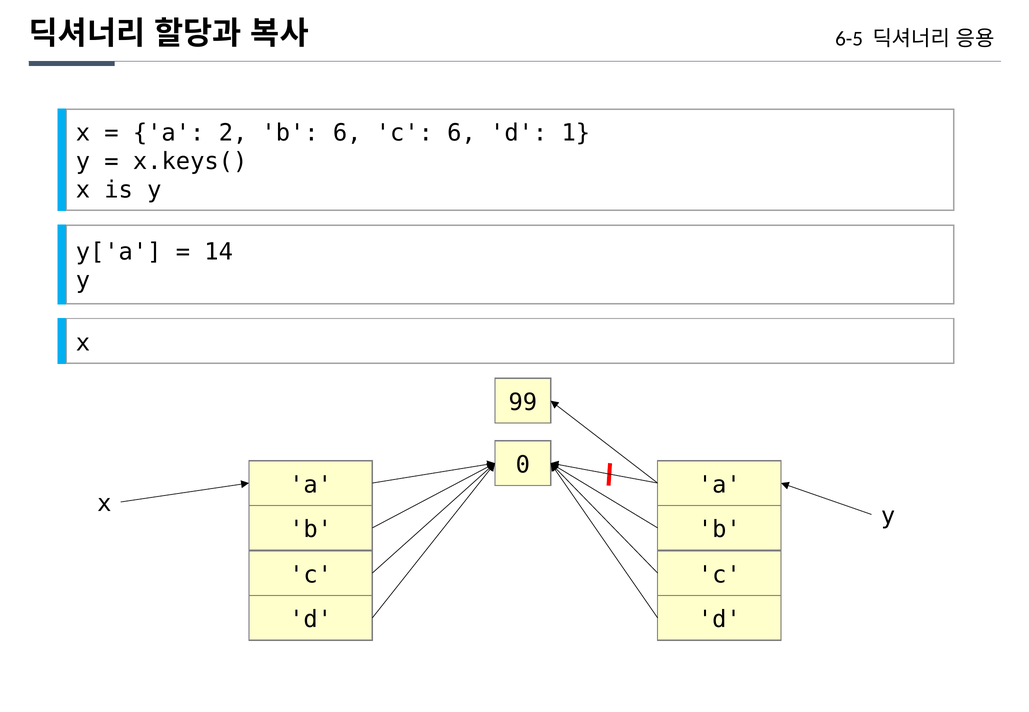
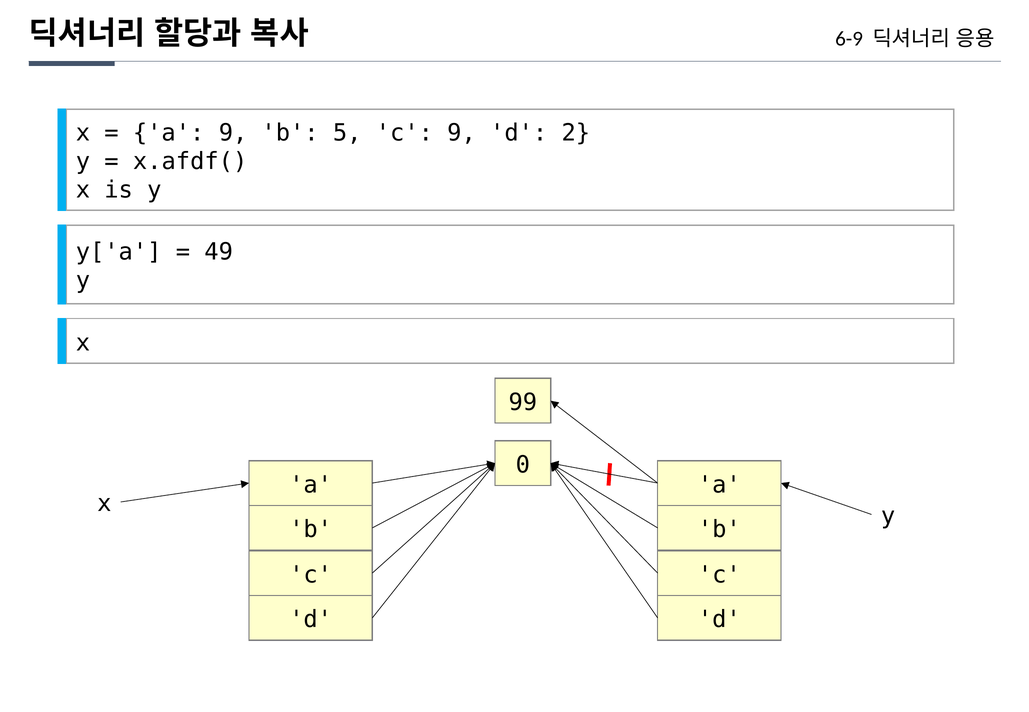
6-5: 6-5 -> 6-9
a 2: 2 -> 9
b 6: 6 -> 5
c 6: 6 -> 9
1: 1 -> 2
x.keys(: x.keys( -> x.afdf(
14: 14 -> 49
